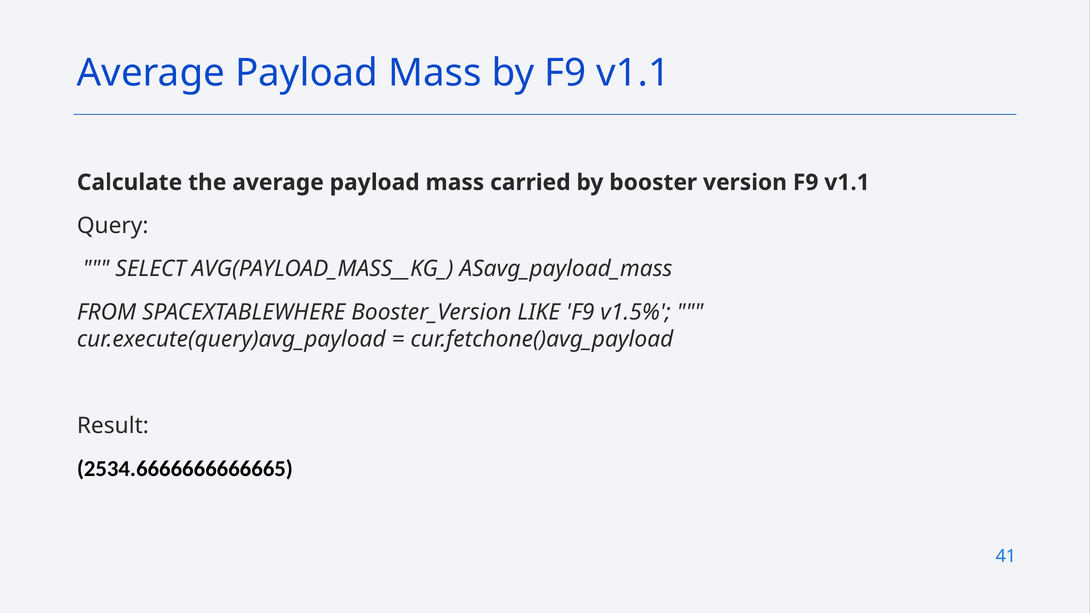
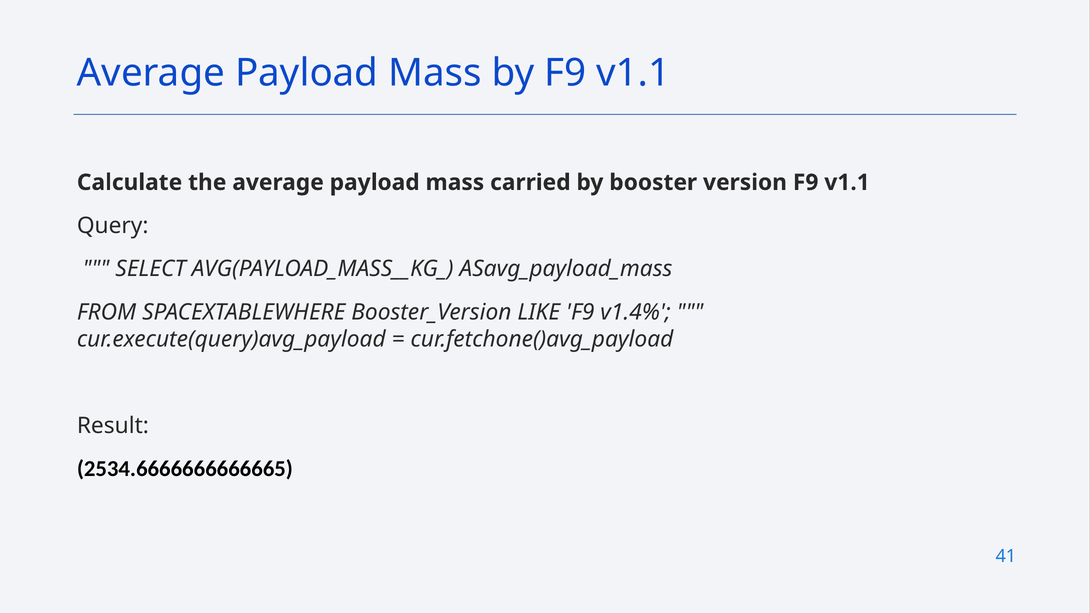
v1.5%: v1.5% -> v1.4%
